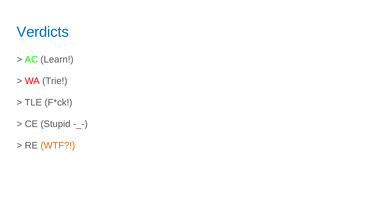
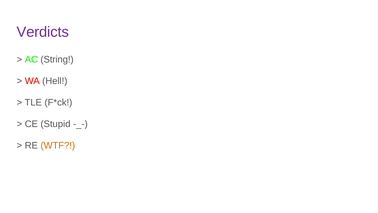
Verdicts colour: blue -> purple
Learn: Learn -> String
Trie: Trie -> Hell
